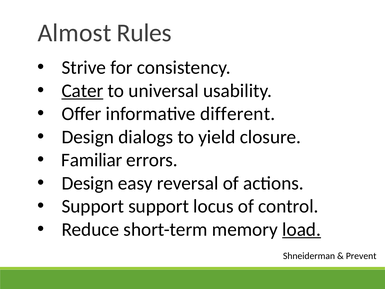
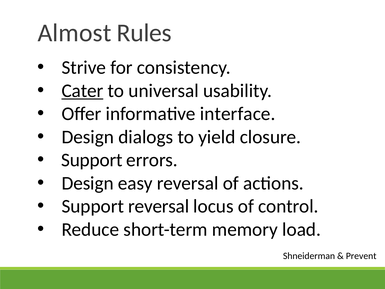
different: different -> interface
Familiar at (92, 160): Familiar -> Support
Support support: support -> reversal
load underline: present -> none
